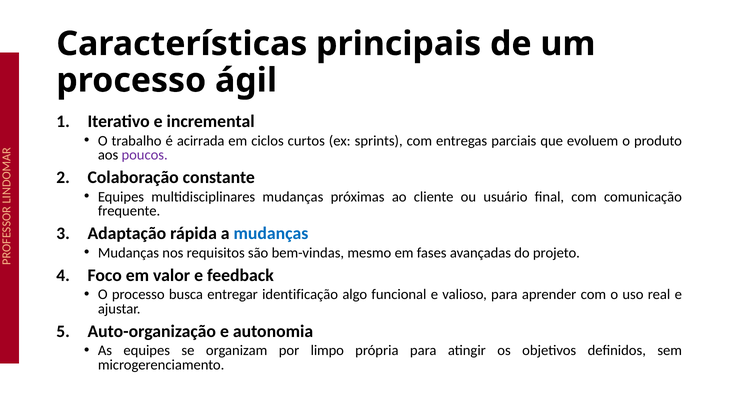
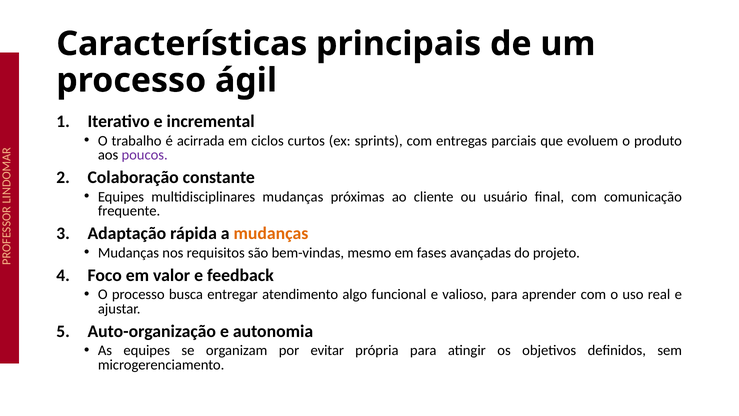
mudanças at (271, 233) colour: blue -> orange
identificação: identificação -> atendimento
limpo: limpo -> evitar
